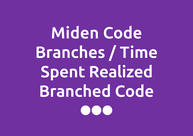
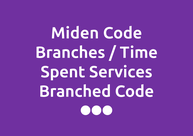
Realized: Realized -> Services
